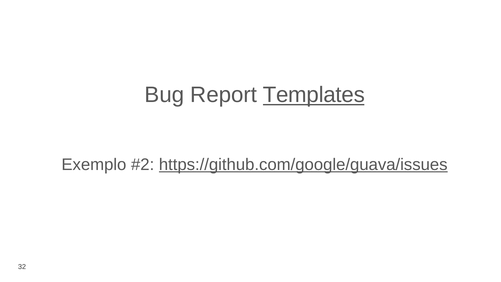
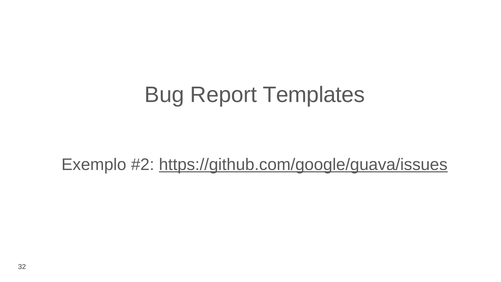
Templates underline: present -> none
